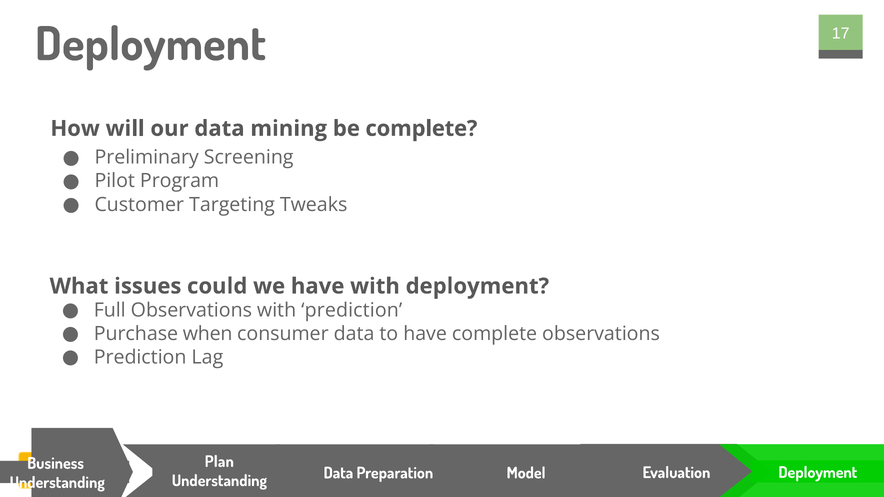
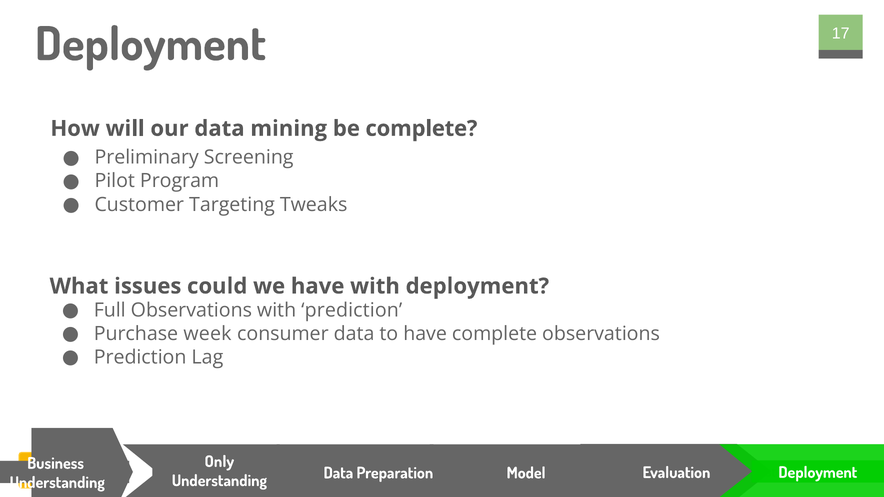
when: when -> week
Plan: Plan -> Only
